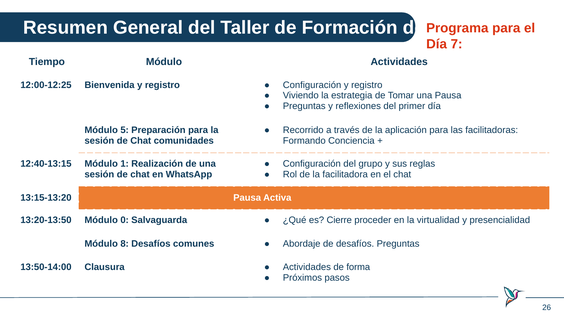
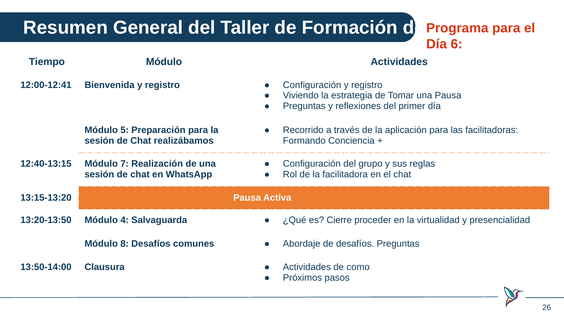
7: 7 -> 6
12:00-12:25: 12:00-12:25 -> 12:00-12:41
comunidades: comunidades -> realizábamos
1: 1 -> 7
0: 0 -> 4
forma: forma -> como
